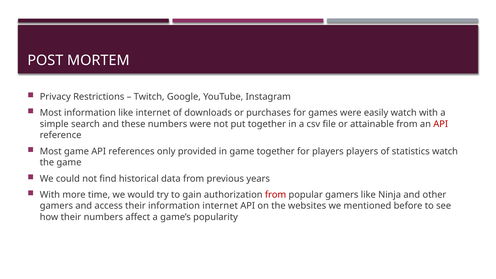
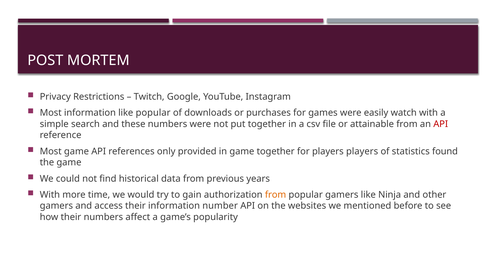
like internet: internet -> popular
statistics watch: watch -> found
from at (276, 195) colour: red -> orange
information internet: internet -> number
